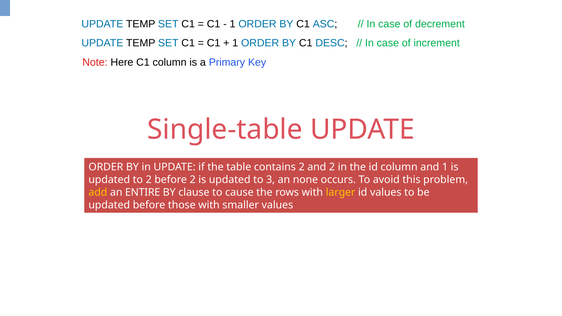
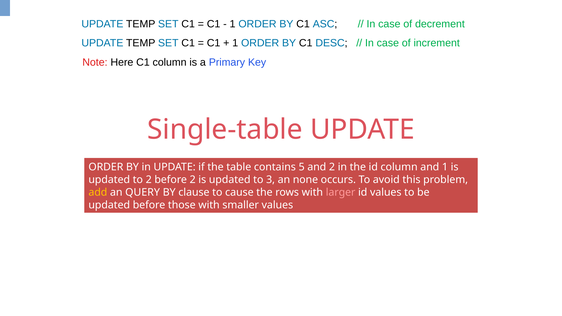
contains 2: 2 -> 5
ENTIRE: ENTIRE -> QUERY
larger colour: yellow -> pink
